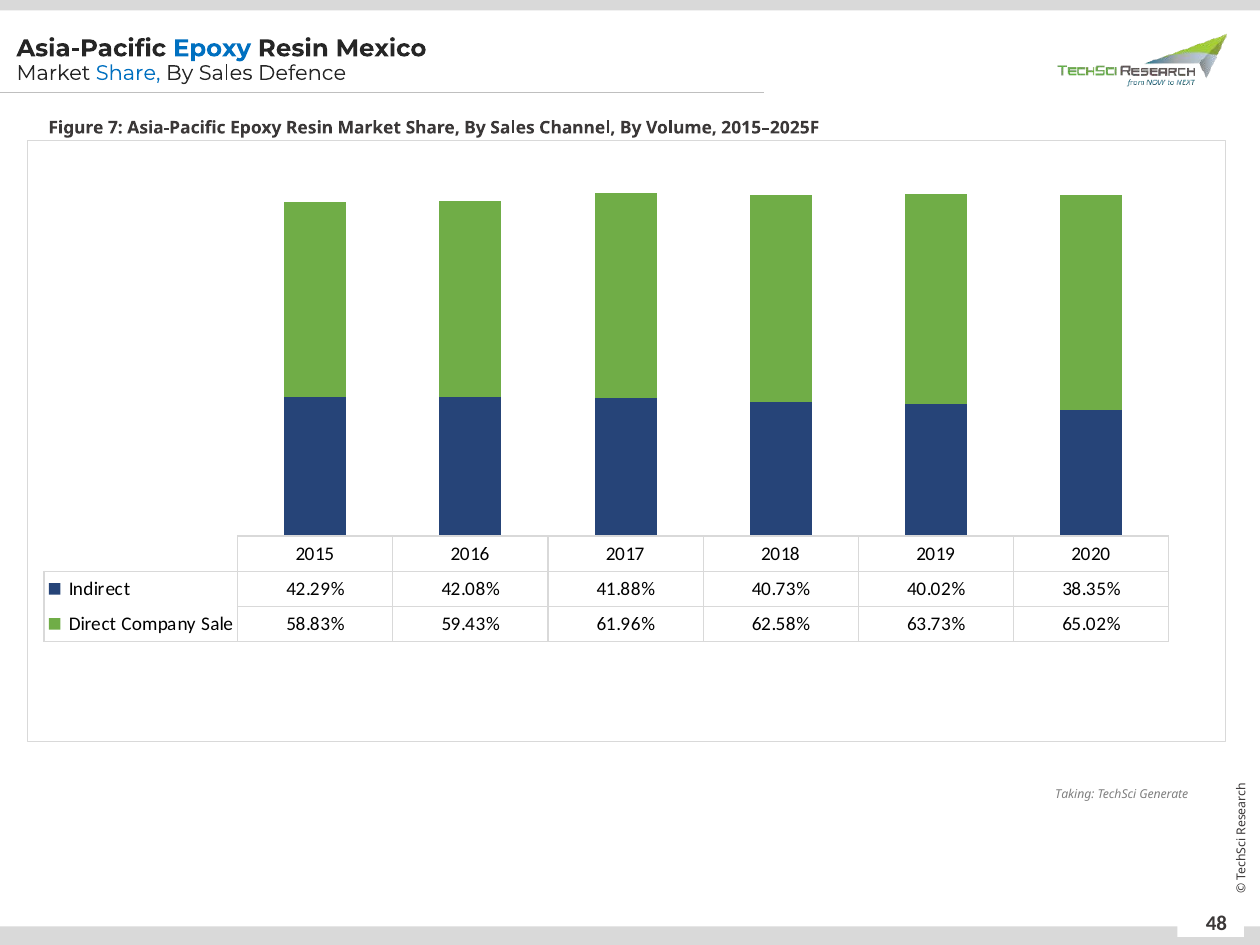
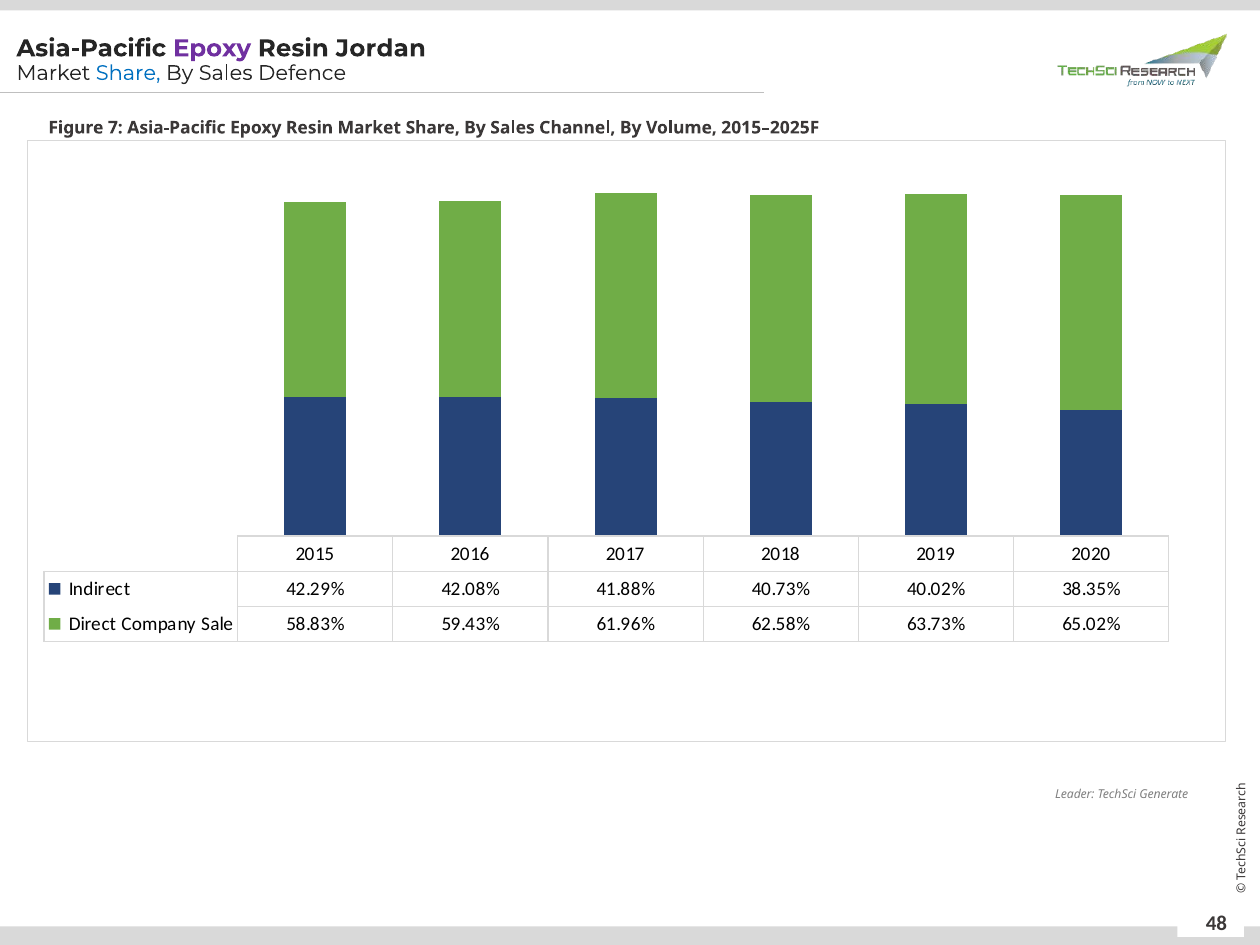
Epoxy at (212, 48) colour: blue -> purple
Mexico: Mexico -> Jordan
Taking: Taking -> Leader
